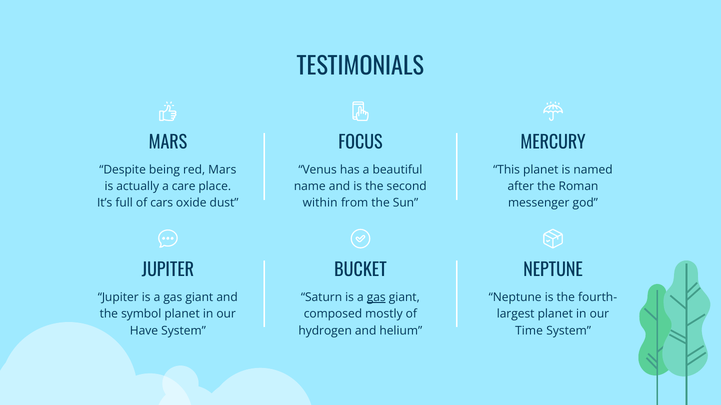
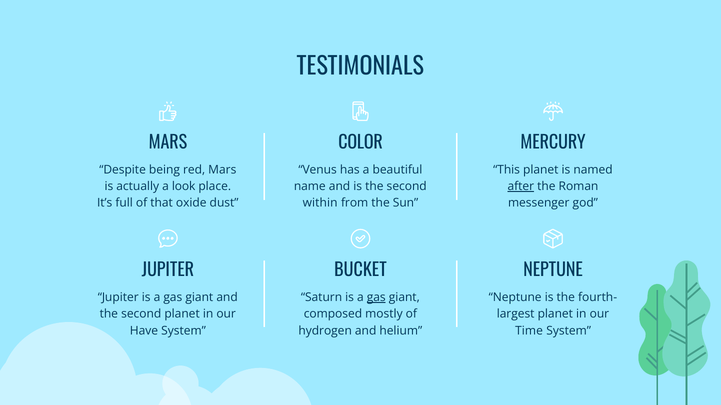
FOCUS: FOCUS -> COLOR
care: care -> look
after underline: none -> present
cars: cars -> that
symbol at (141, 314): symbol -> second
